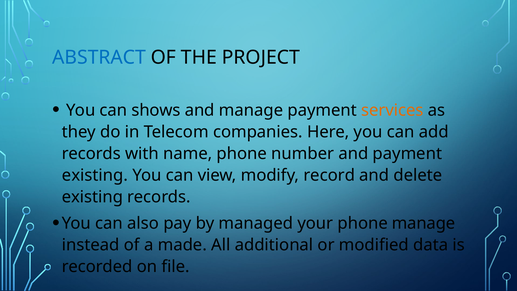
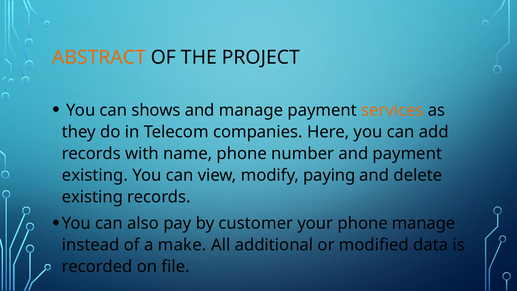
ABSTRACT colour: blue -> orange
record: record -> paying
managed: managed -> customer
made: made -> make
